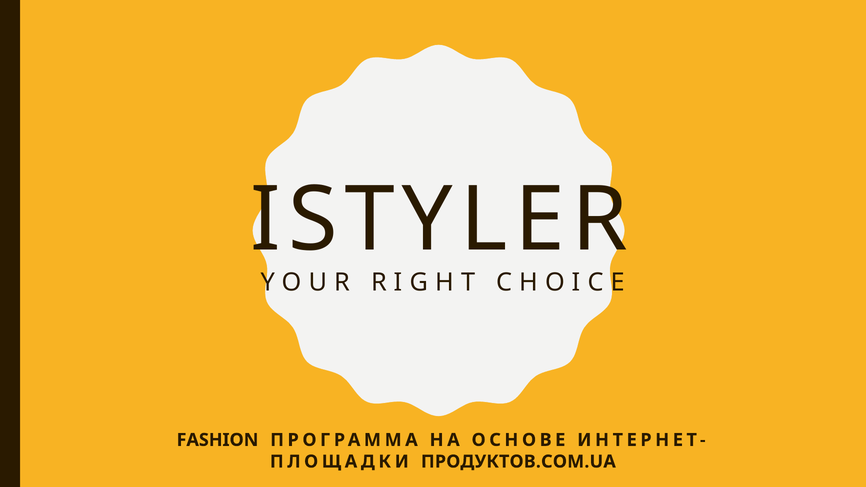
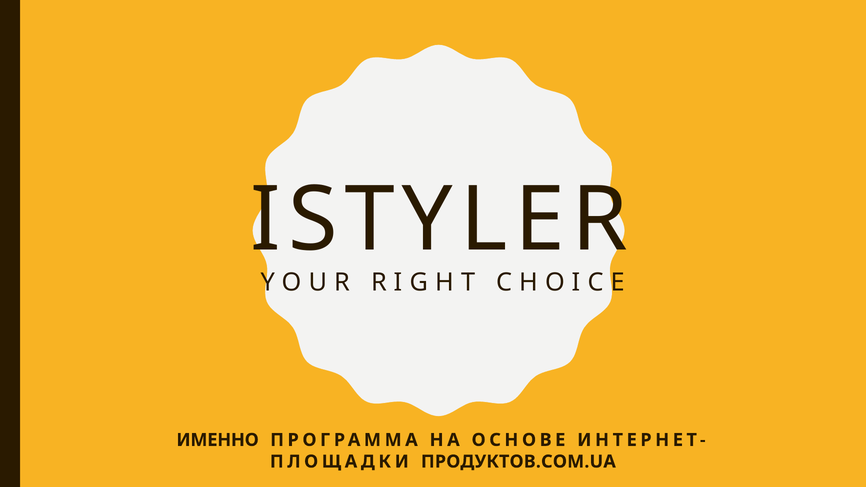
FASHION: FASHION -> ИМЕННО
